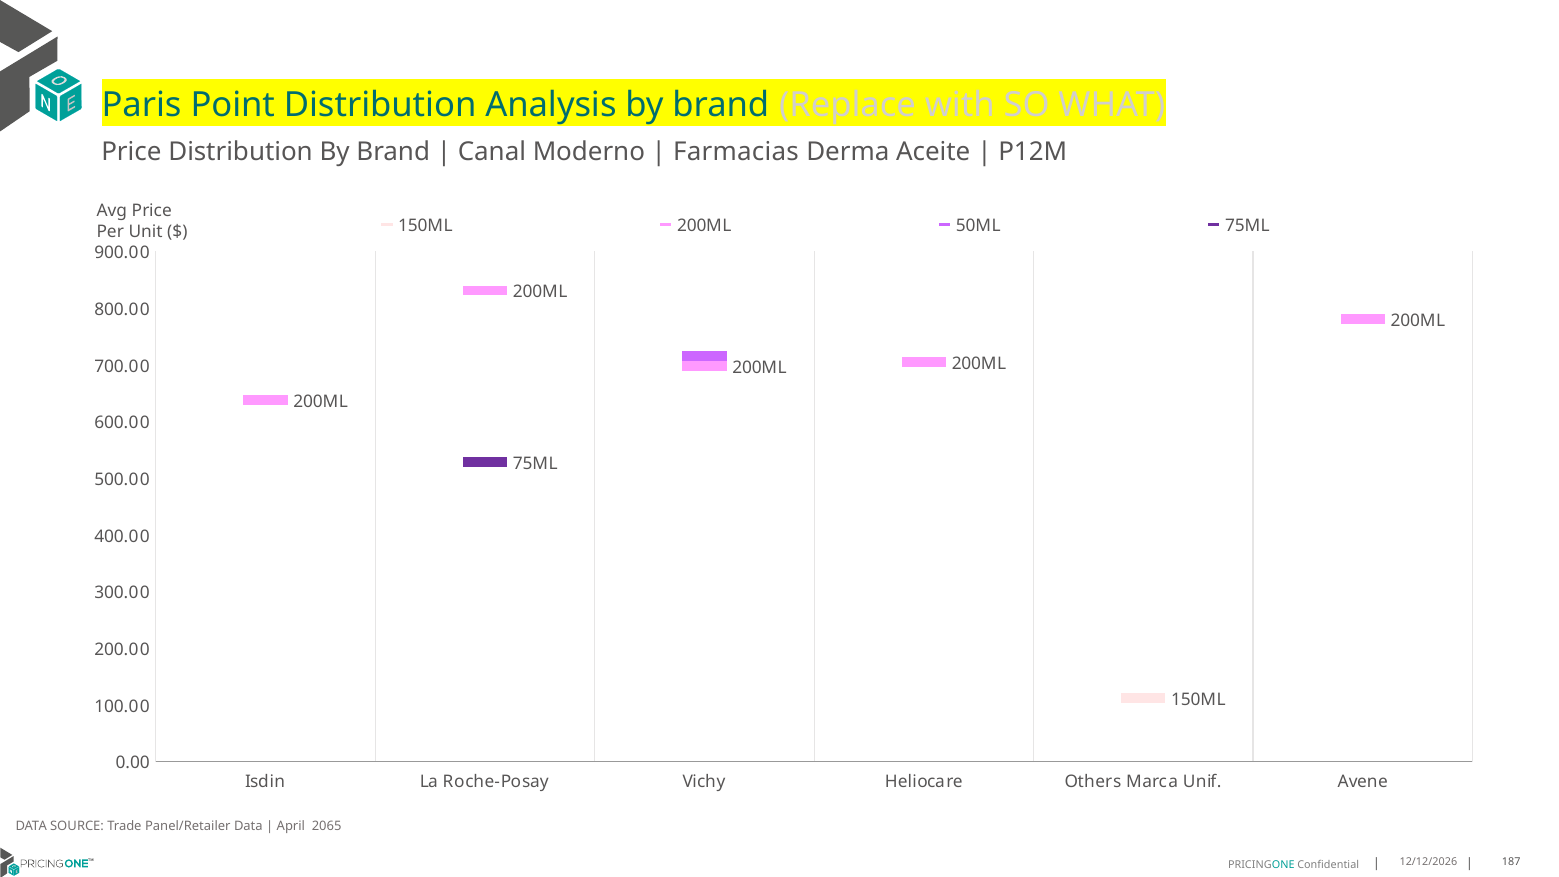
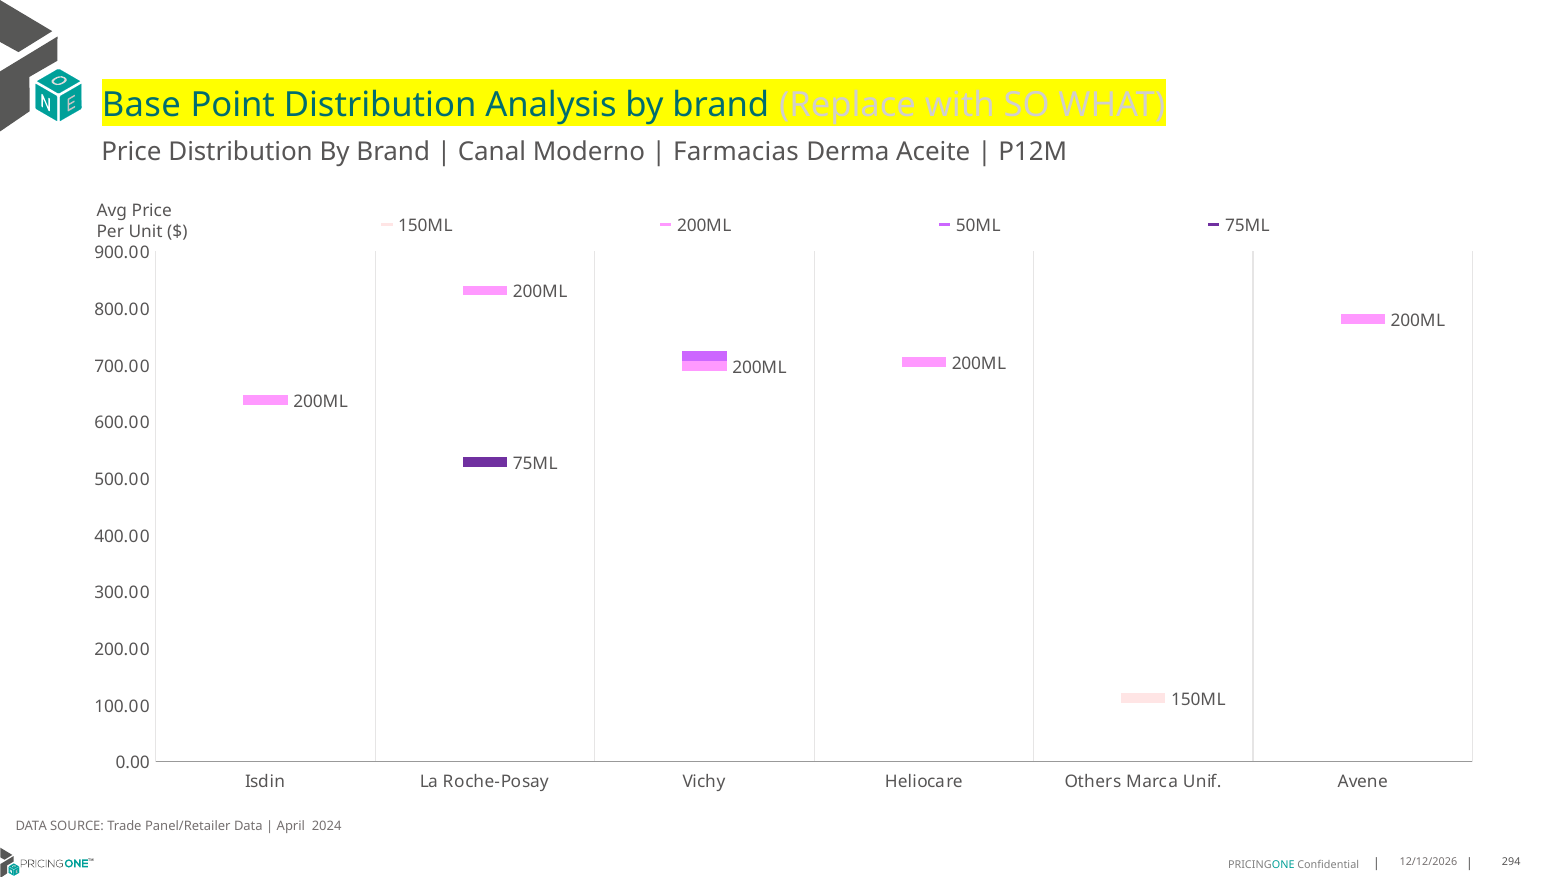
Paris: Paris -> Base
2065: 2065 -> 2024
187: 187 -> 294
